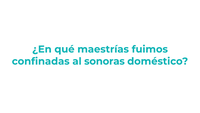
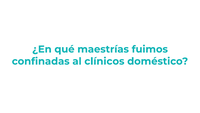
sonoras: sonoras -> clínicos
